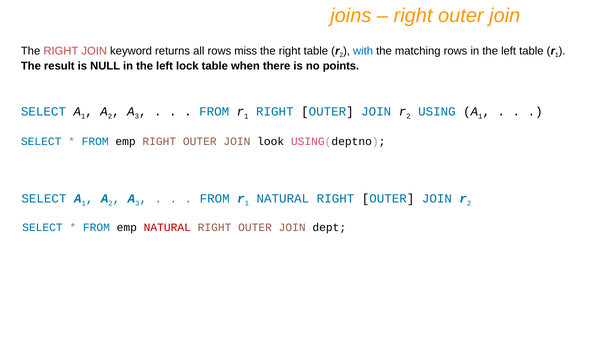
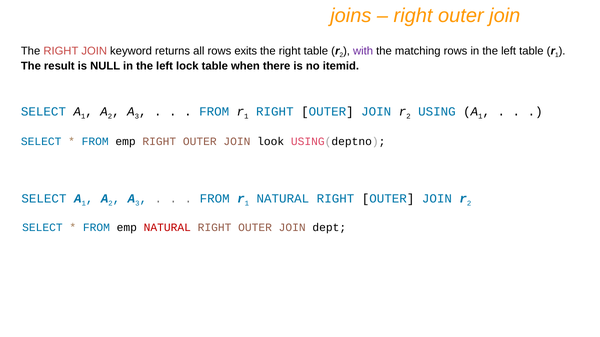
miss: miss -> exits
with colour: blue -> purple
points: points -> itemid
